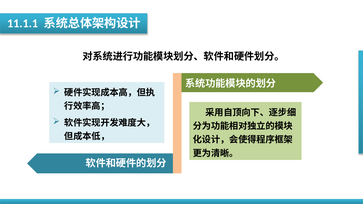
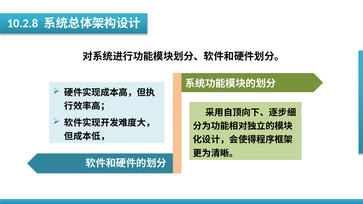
11.1.1: 11.1.1 -> 10.2.8
